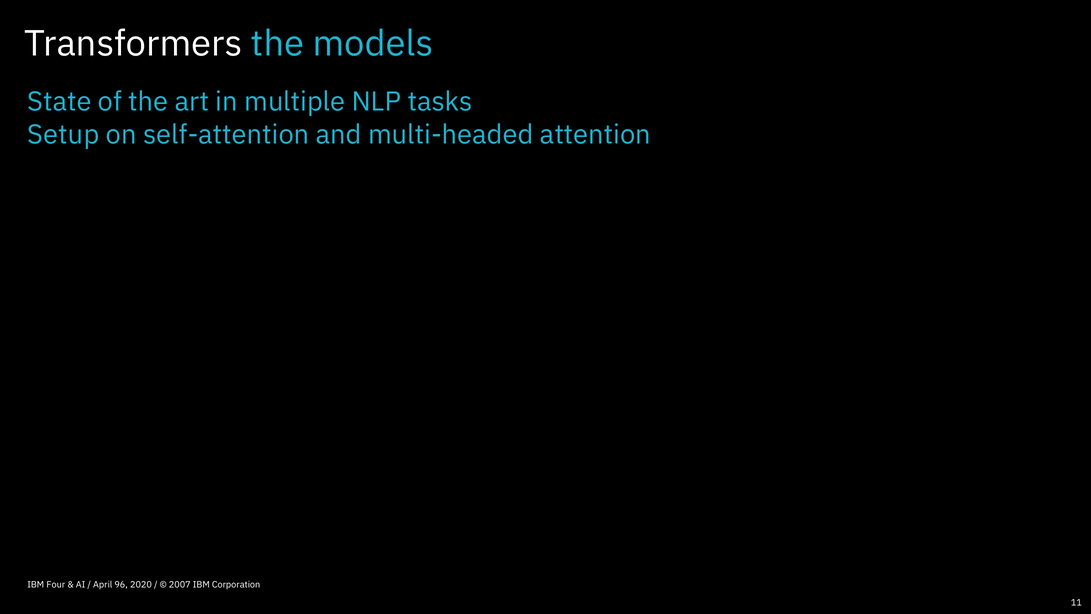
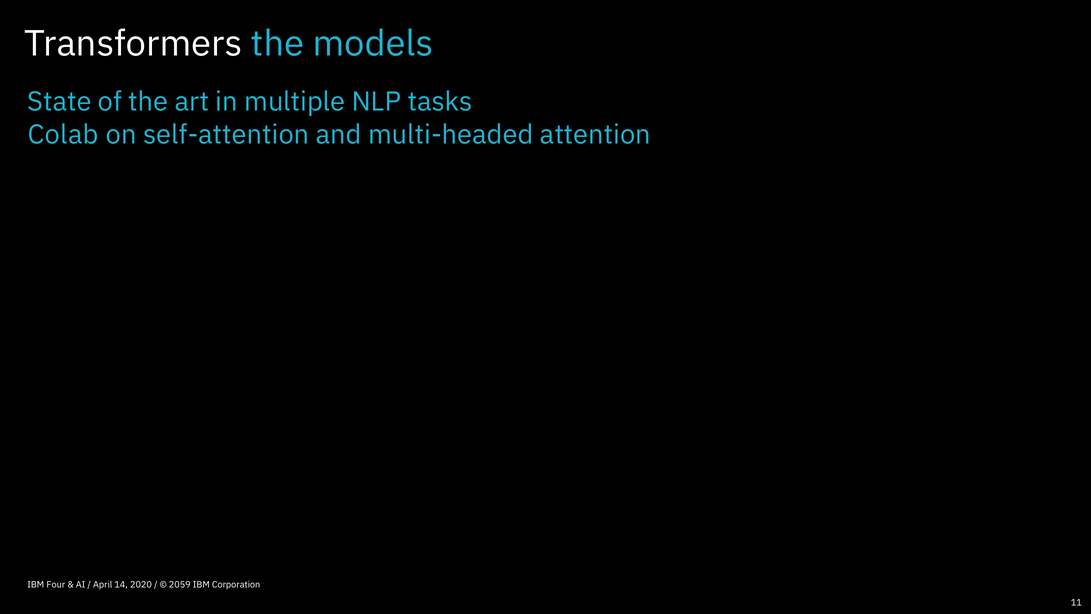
Setup: Setup -> Colab
96: 96 -> 14
2007: 2007 -> 2059
